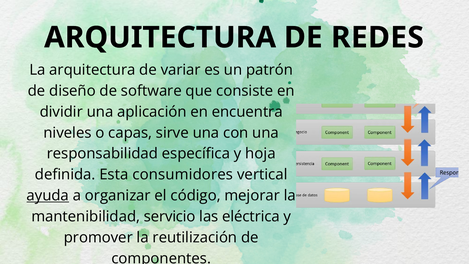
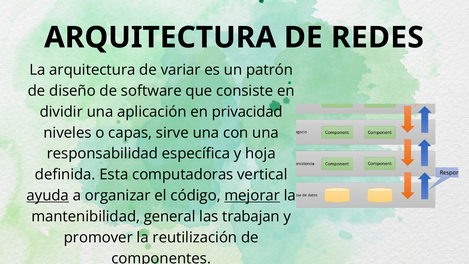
encuentra: encuentra -> privacidad
consumidores: consumidores -> computadoras
mejorar underline: none -> present
servicio: servicio -> general
eléctrica: eléctrica -> trabajan
